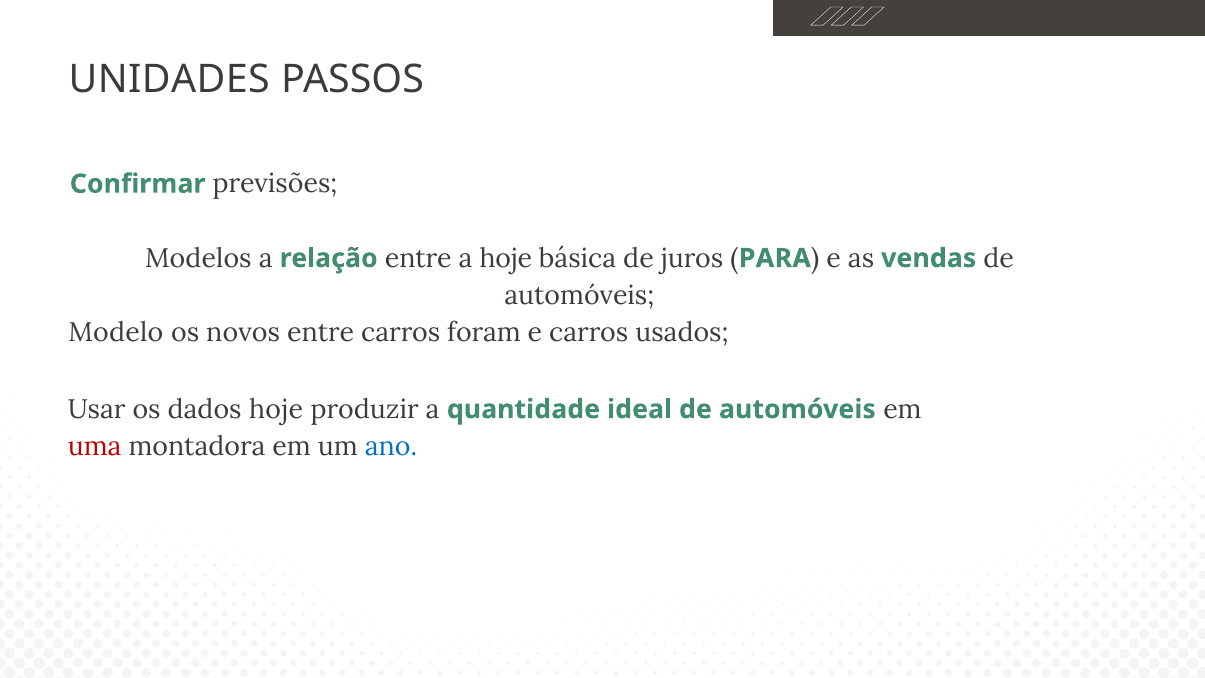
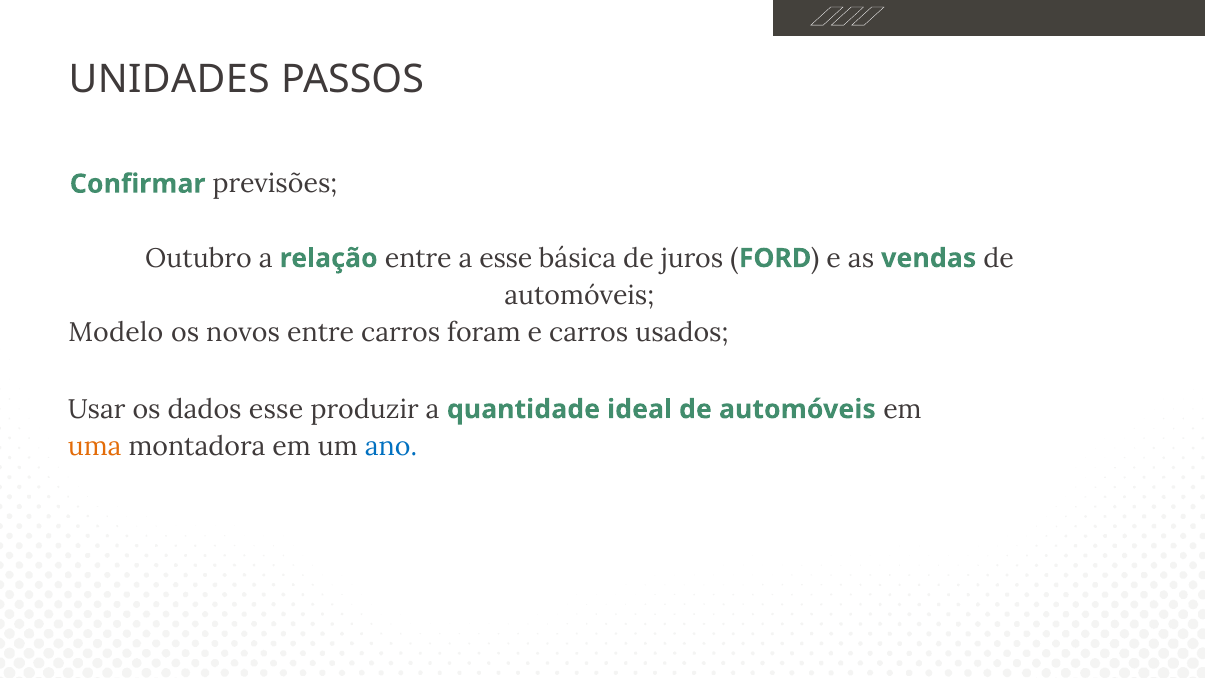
Modelos: Modelos -> Outubro
a hoje: hoje -> esse
PARA: PARA -> FORD
dados hoje: hoje -> esse
uma colour: red -> orange
